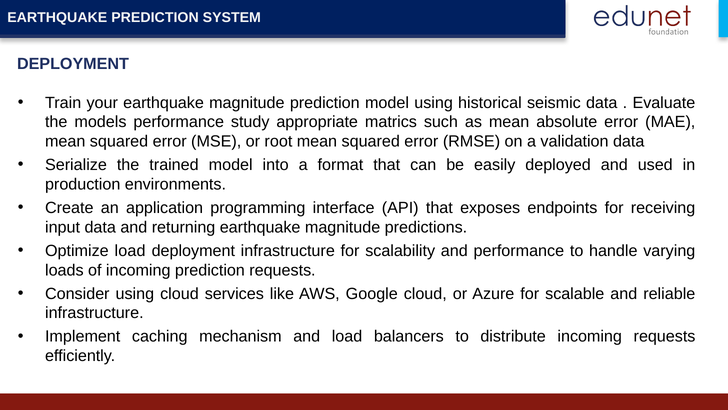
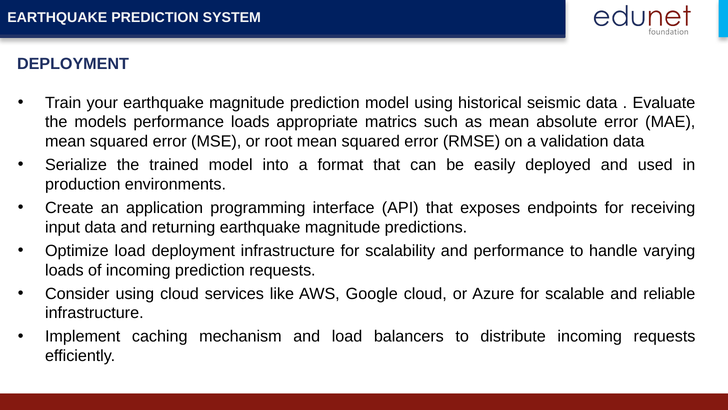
performance study: study -> loads
